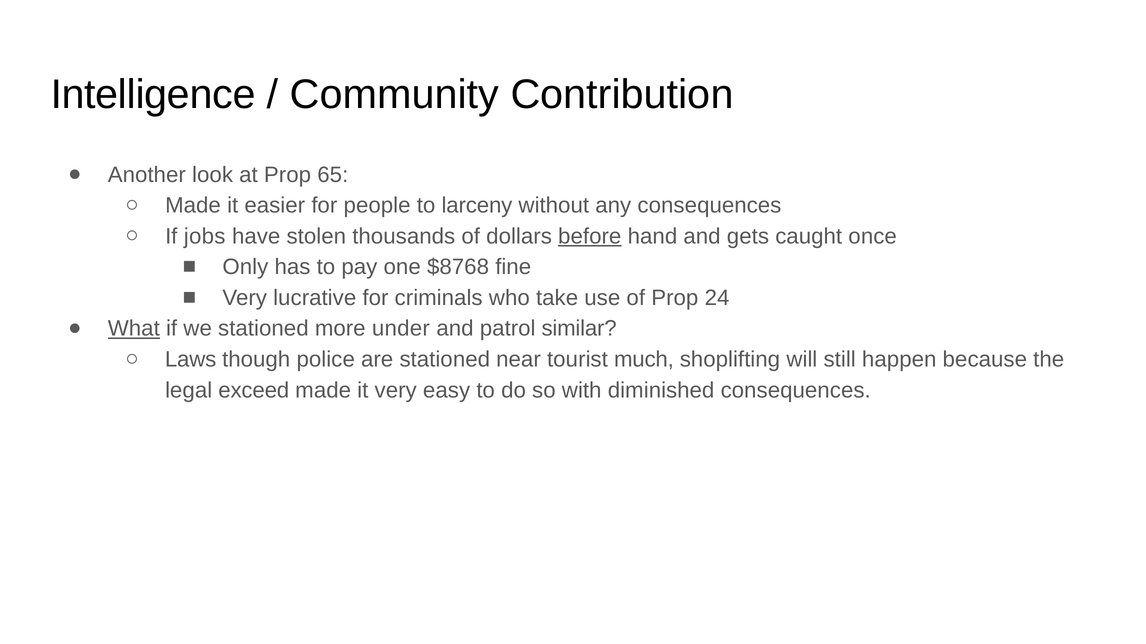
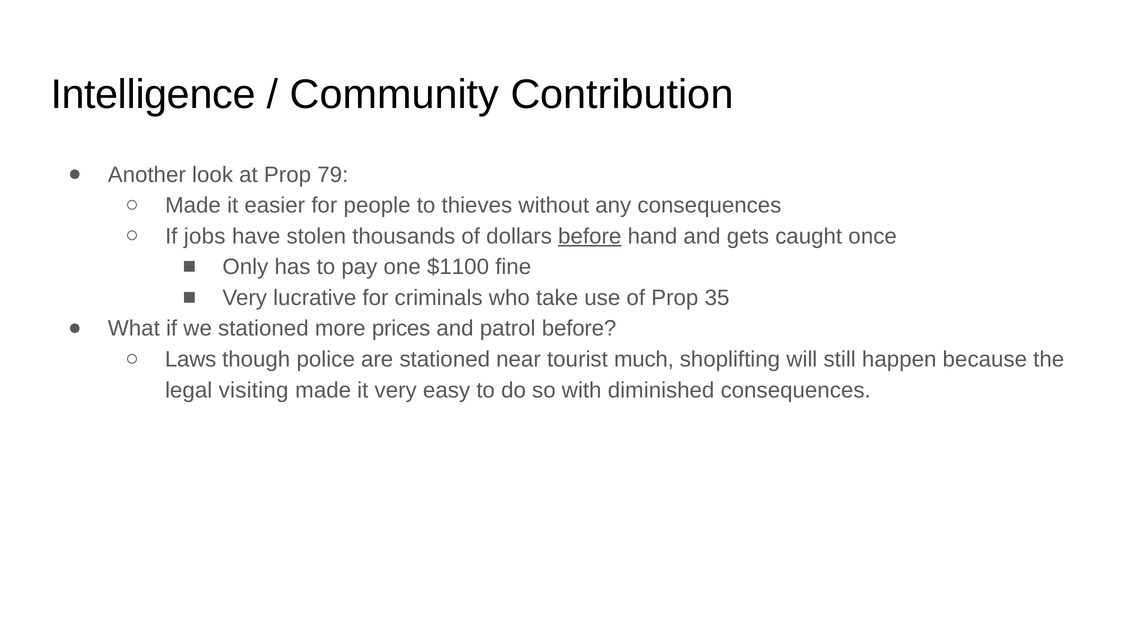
65: 65 -> 79
larceny: larceny -> thieves
$8768: $8768 -> $1100
24: 24 -> 35
What underline: present -> none
under: under -> prices
patrol similar: similar -> before
exceed: exceed -> visiting
